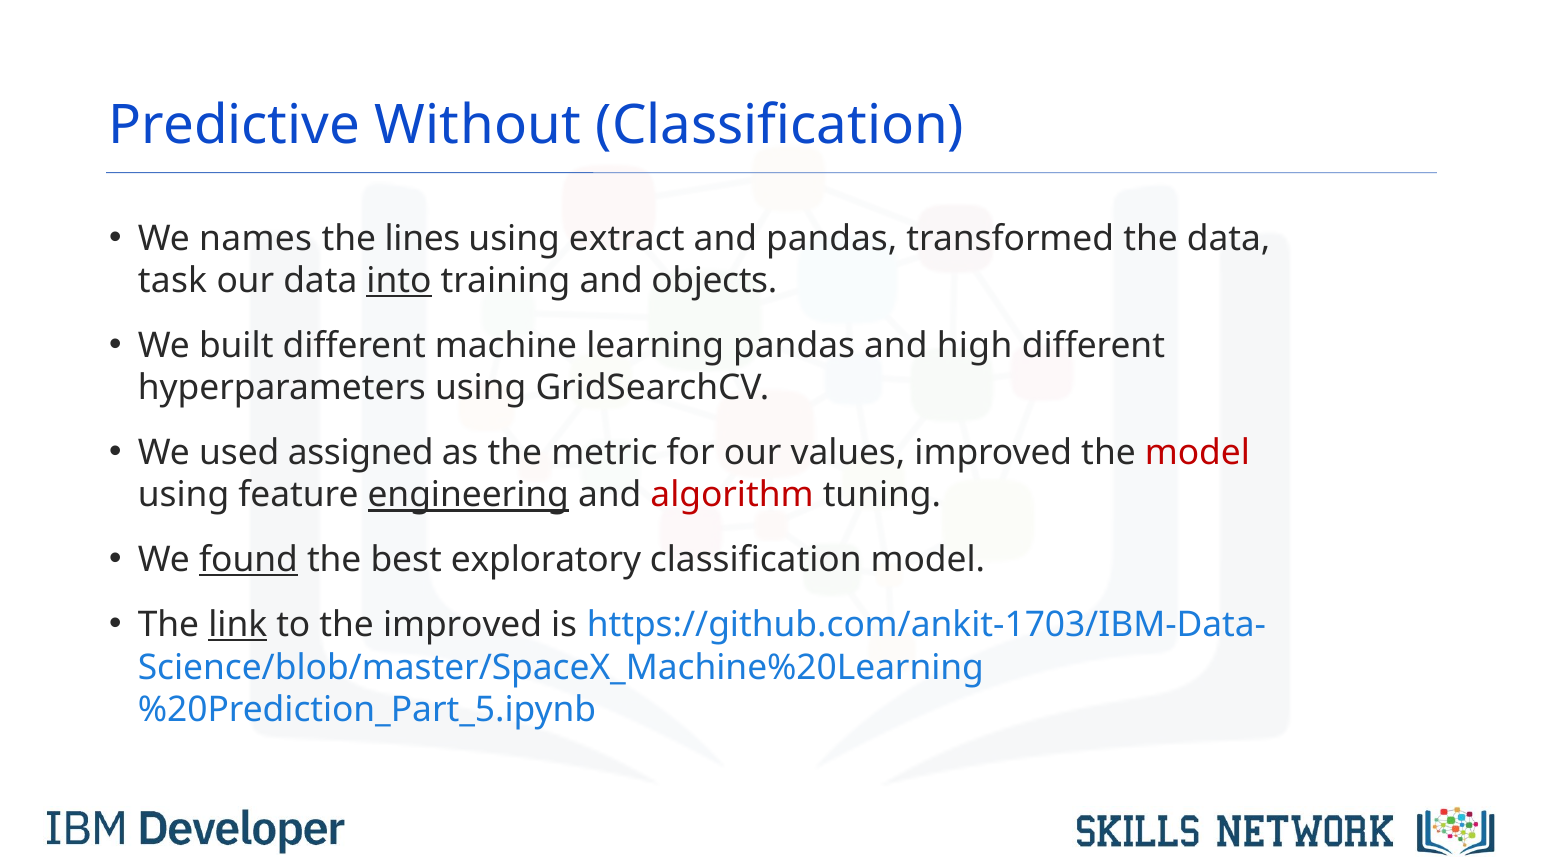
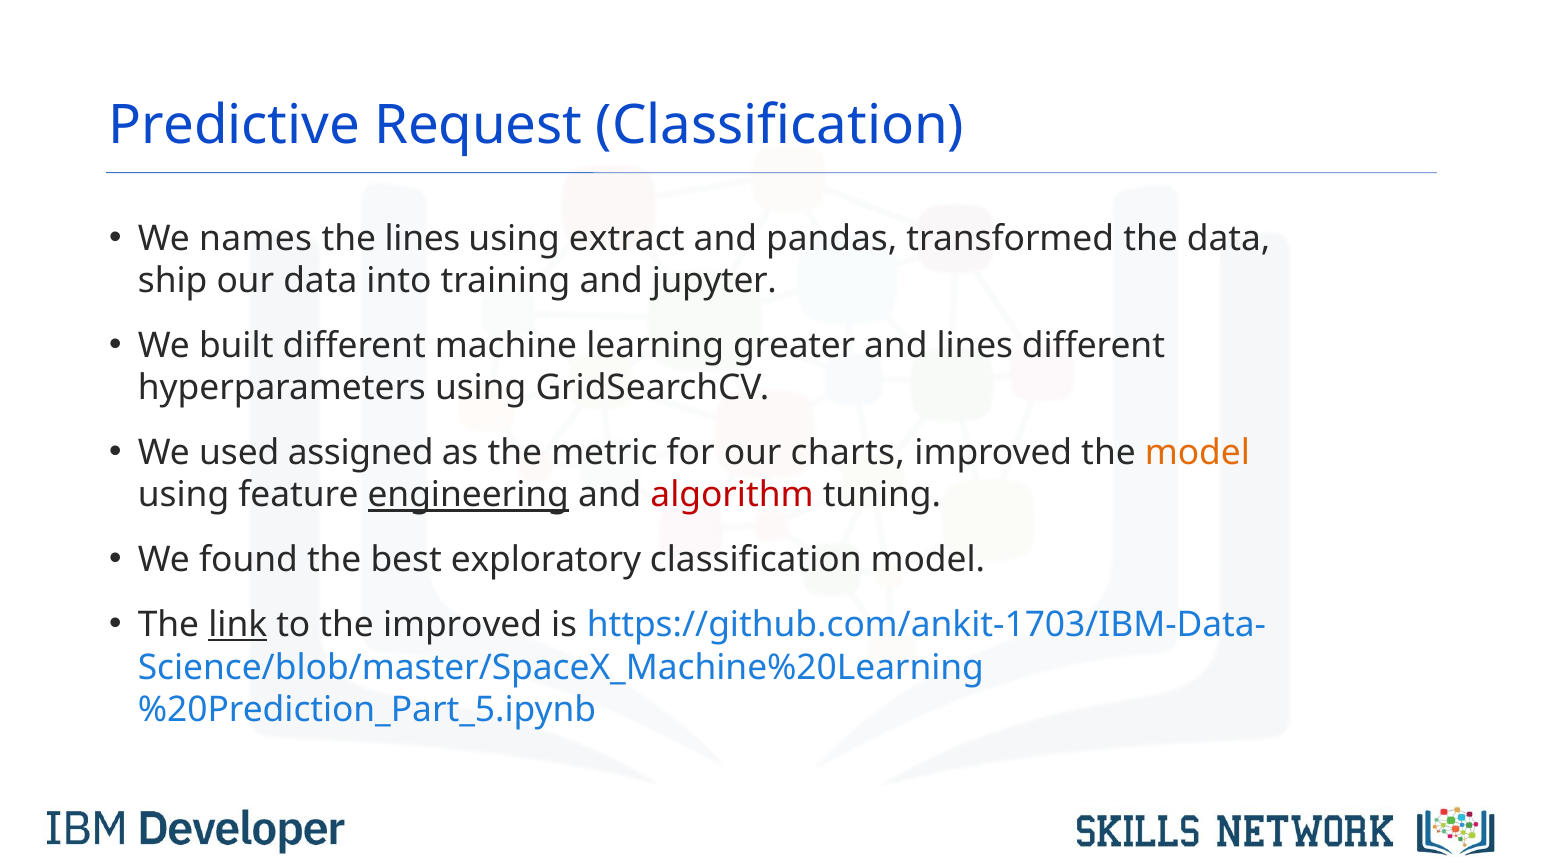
Without: Without -> Request
task: task -> ship
into underline: present -> none
objects: objects -> jupyter
learning pandas: pandas -> greater
and high: high -> lines
values: values -> charts
model at (1197, 453) colour: red -> orange
found underline: present -> none
